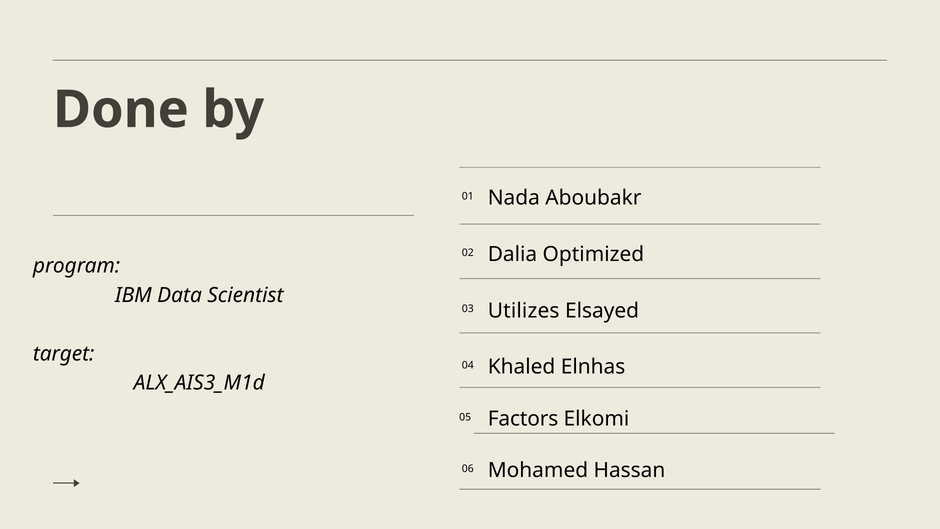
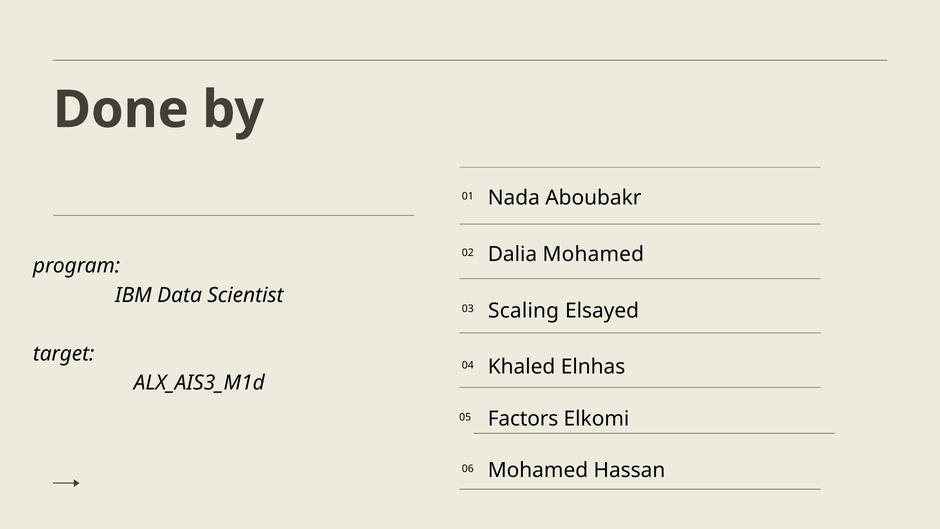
Dalia Optimized: Optimized -> Mohamed
Utilizes: Utilizes -> Scaling
